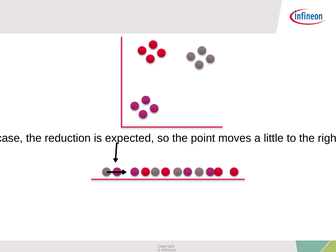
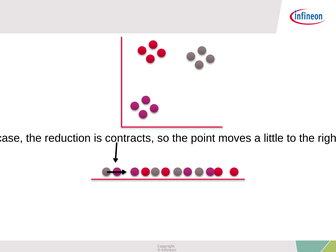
expected: expected -> contracts
